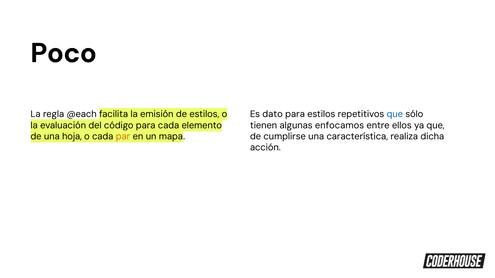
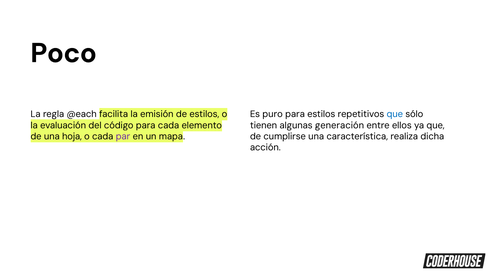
dato: dato -> puro
enfocamos: enfocamos -> generación
par colour: orange -> purple
